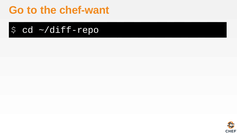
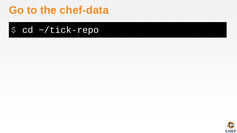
chef-want: chef-want -> chef-data
~/diff-repo: ~/diff-repo -> ~/tick-repo
